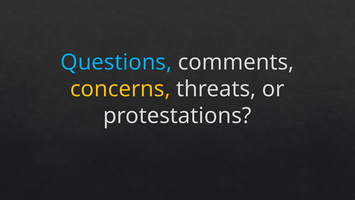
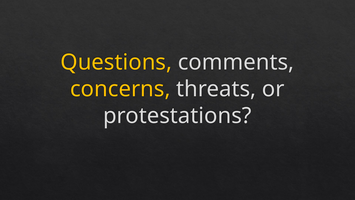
Questions colour: light blue -> yellow
